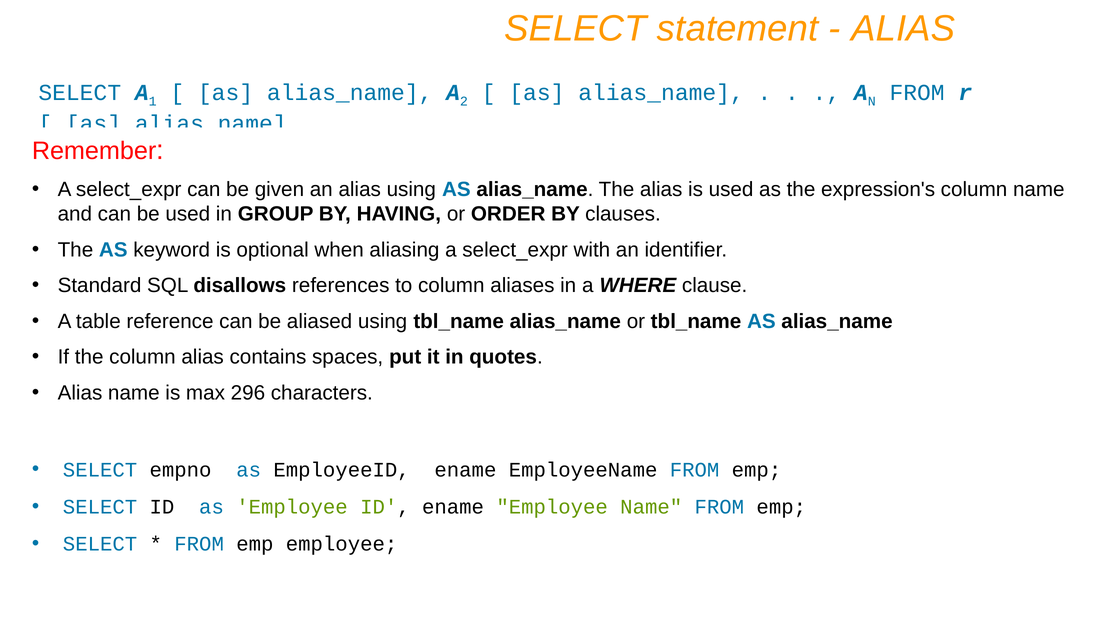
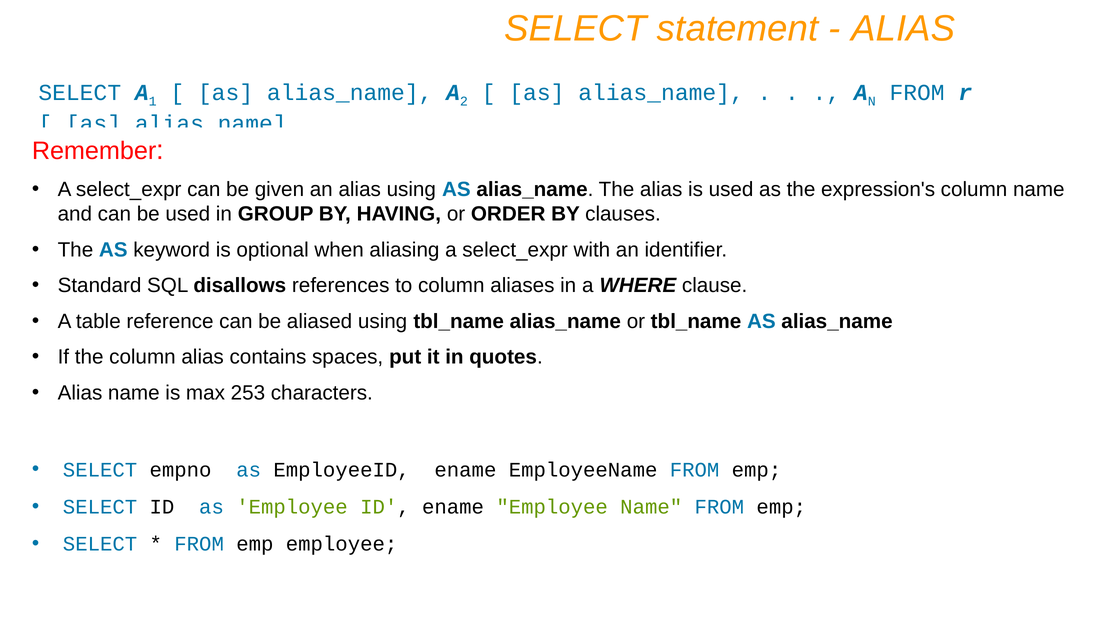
296: 296 -> 253
